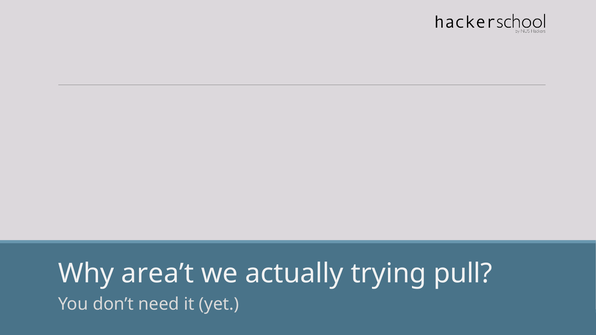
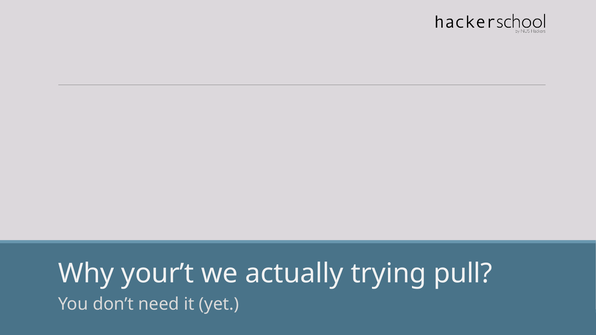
area’t: area’t -> your’t
